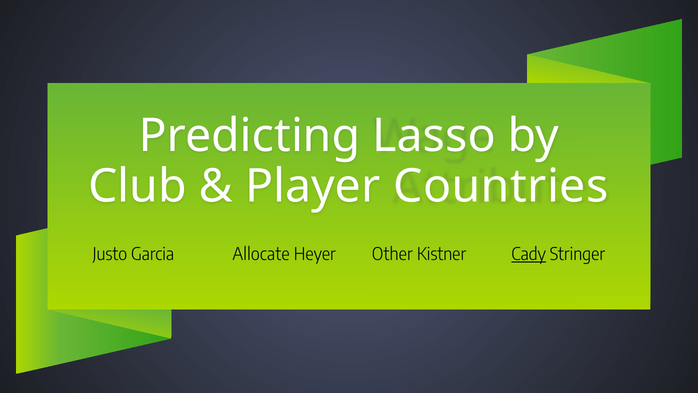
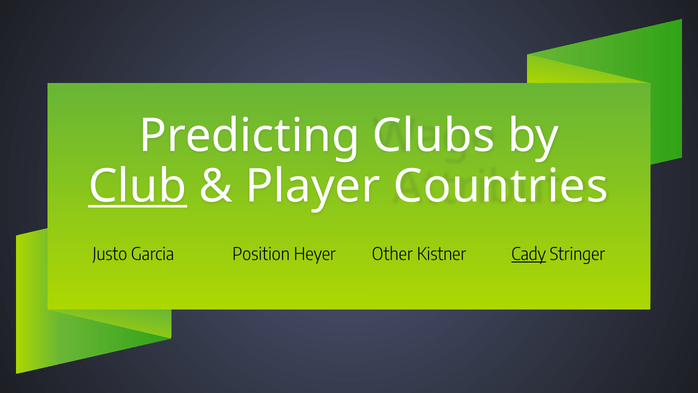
Lasso: Lasso -> Clubs
Club underline: none -> present
Allocate: Allocate -> Position
